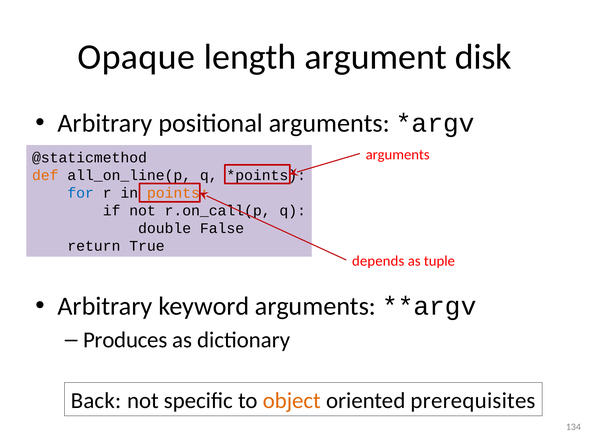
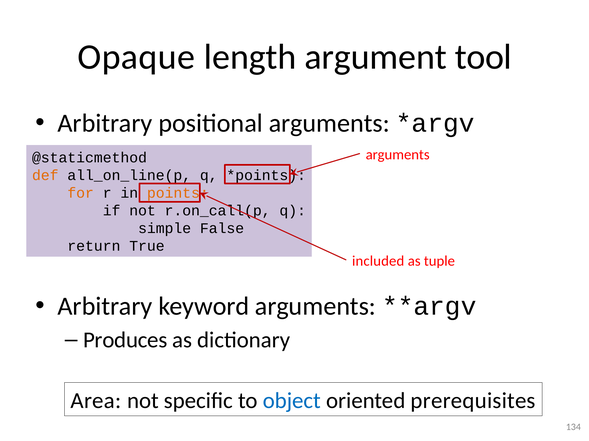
disk: disk -> tool
for colour: blue -> orange
double: double -> simple
depends: depends -> included
Back: Back -> Area
object colour: orange -> blue
